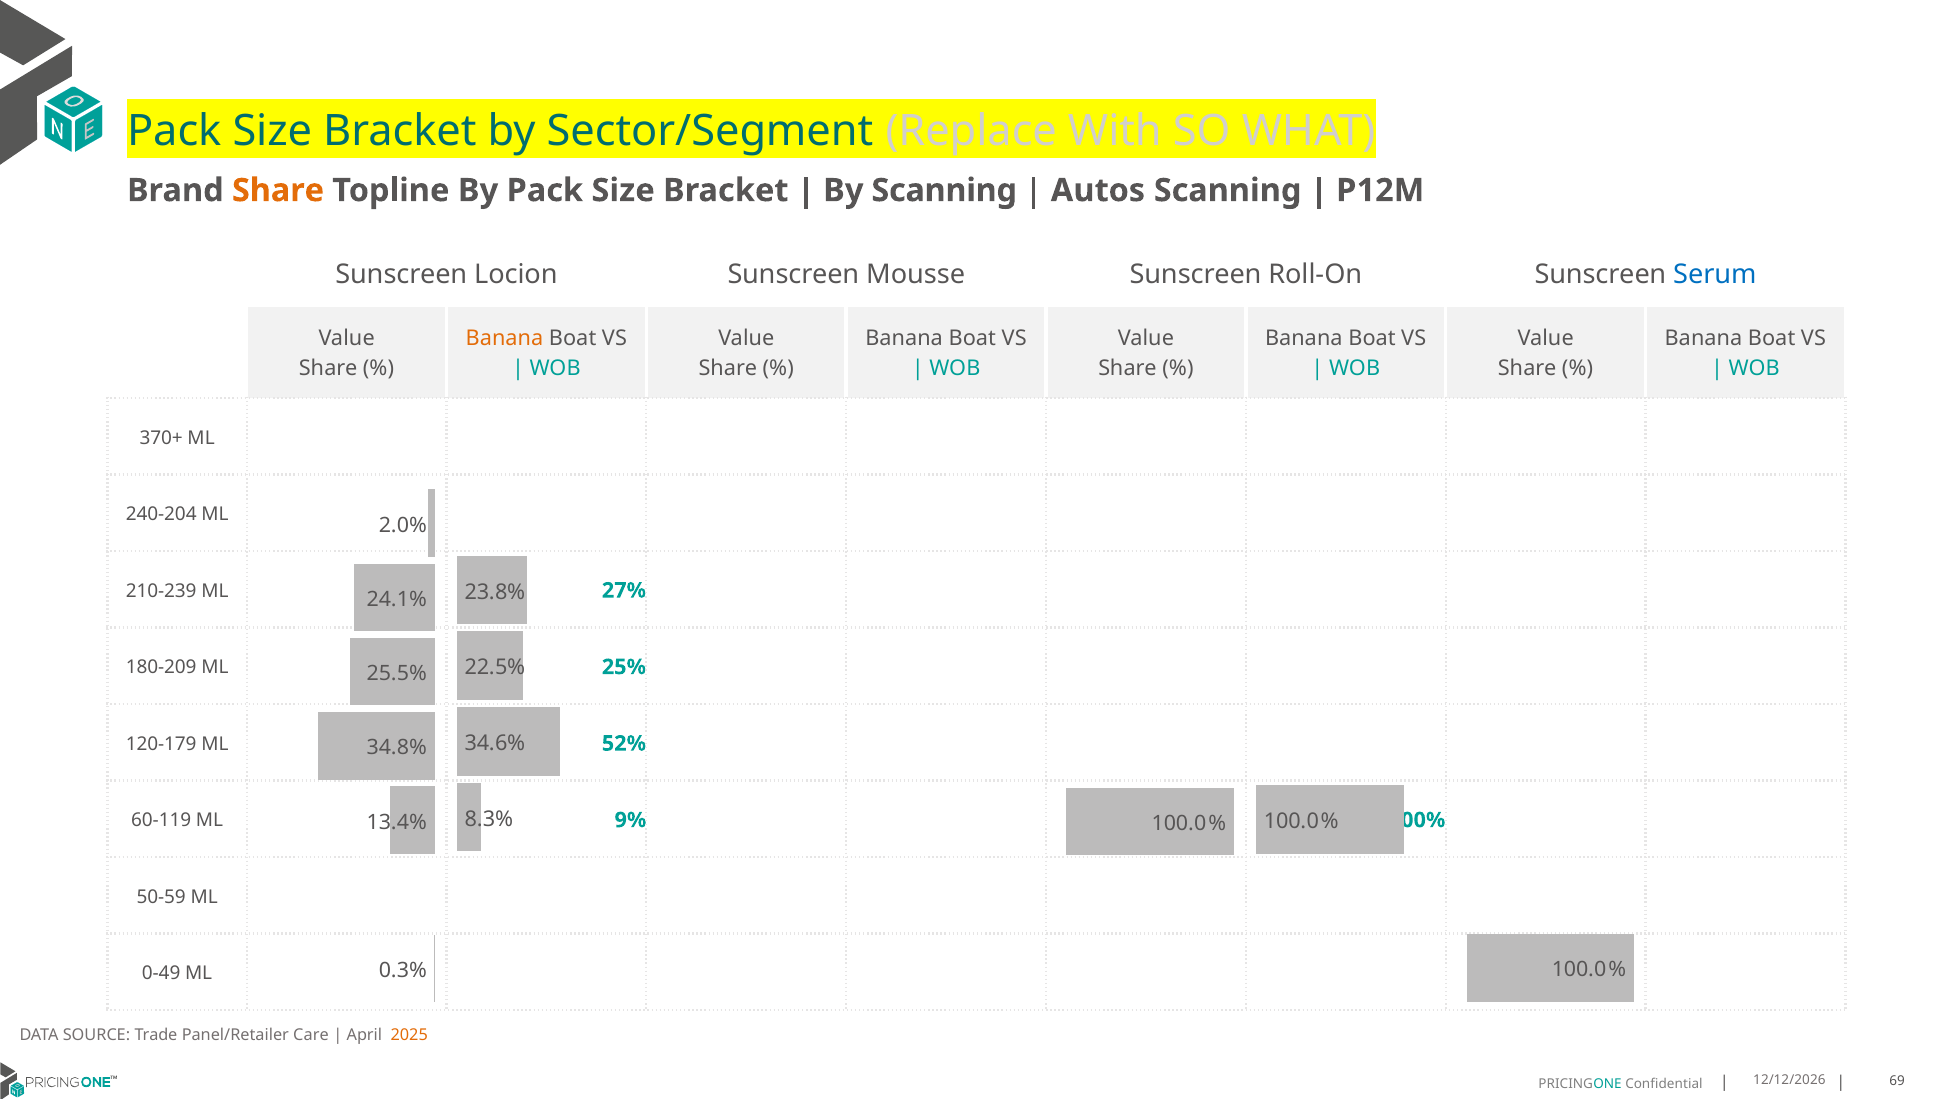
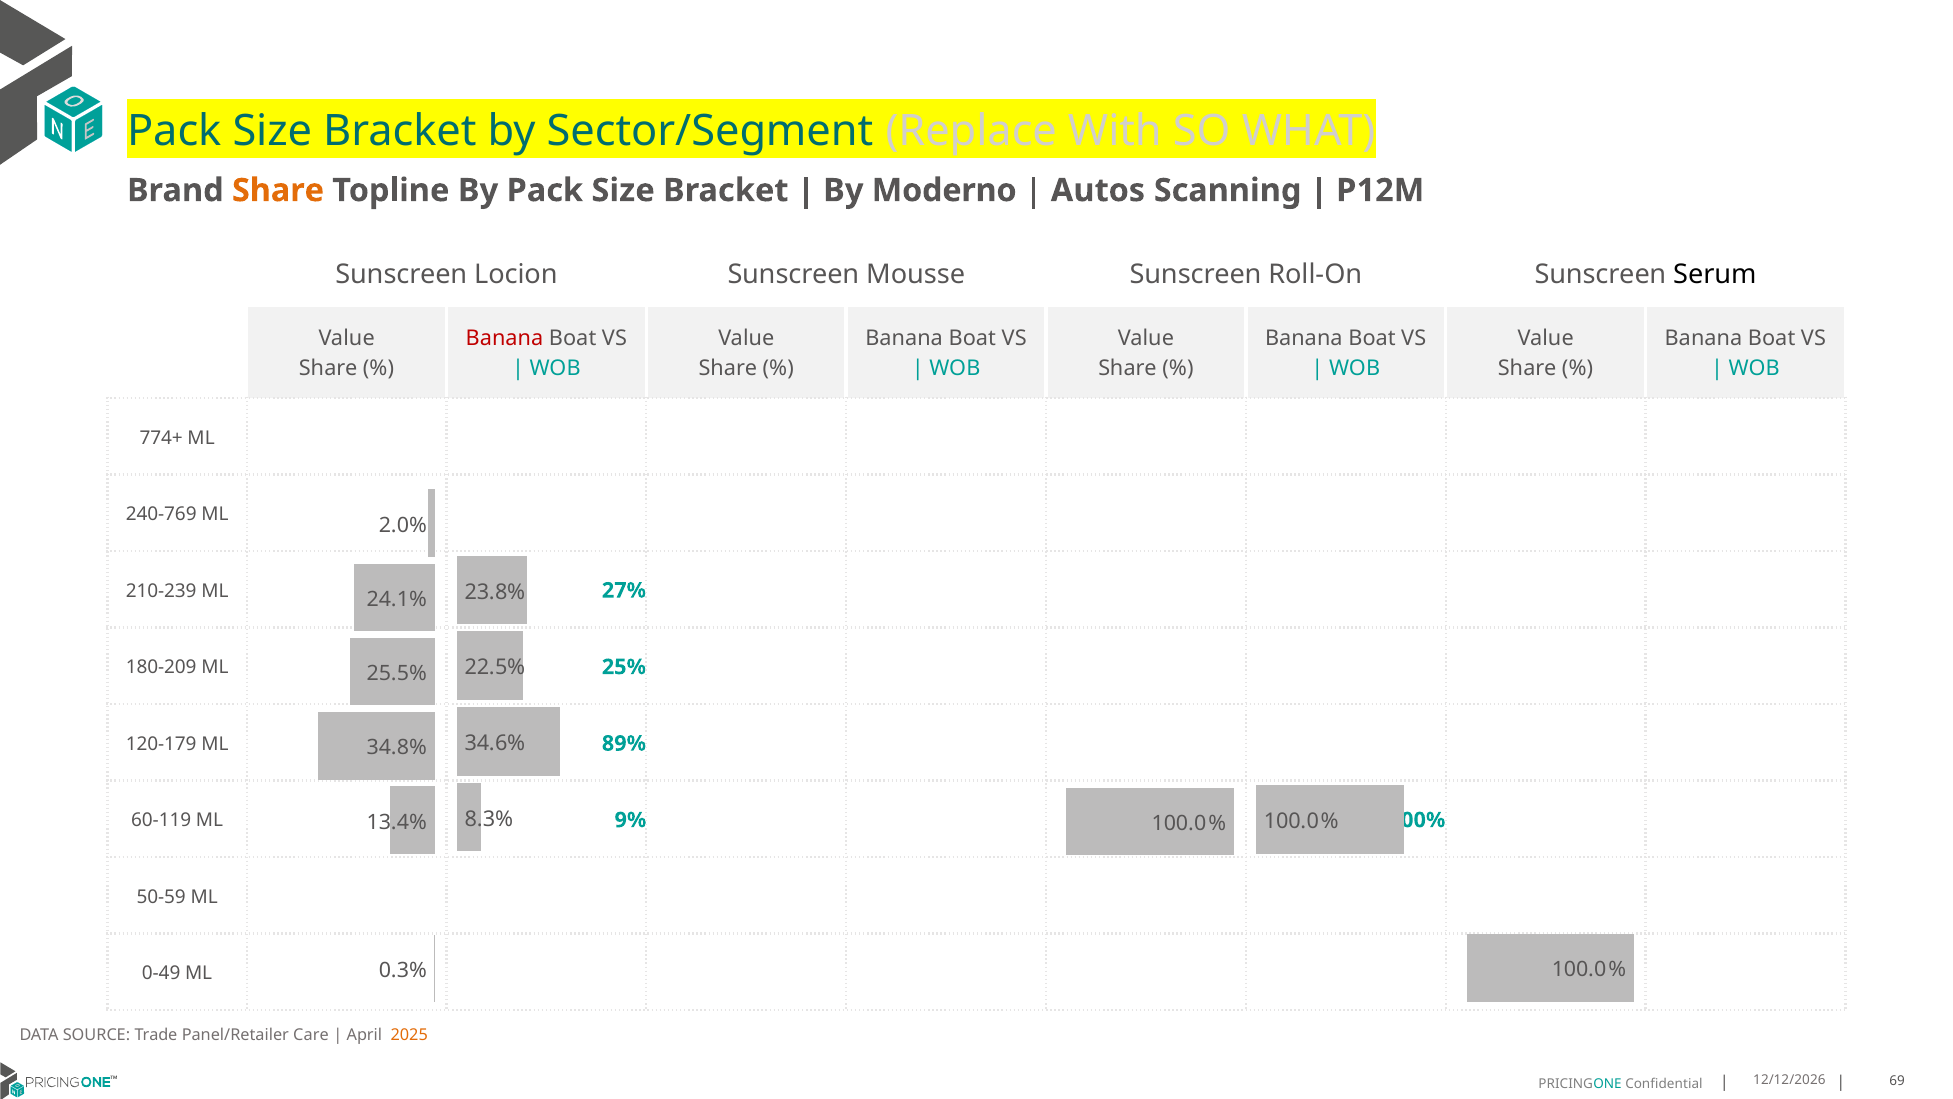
By Scanning: Scanning -> Moderno
Serum colour: blue -> black
Banana at (504, 338) colour: orange -> red
370+: 370+ -> 774+
240-204: 240-204 -> 240-769
52%: 52% -> 89%
